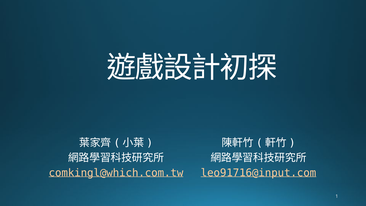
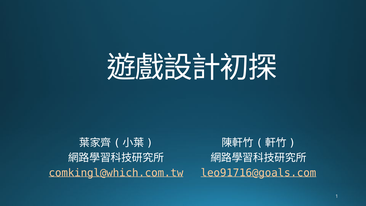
leo91716@input.com: leo91716@input.com -> leo91716@goals.com
